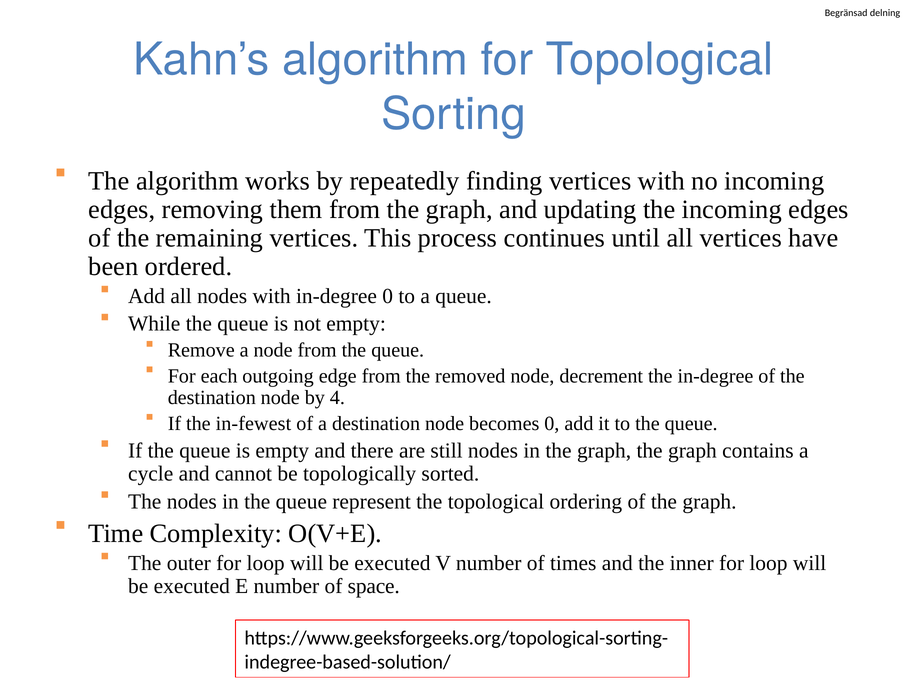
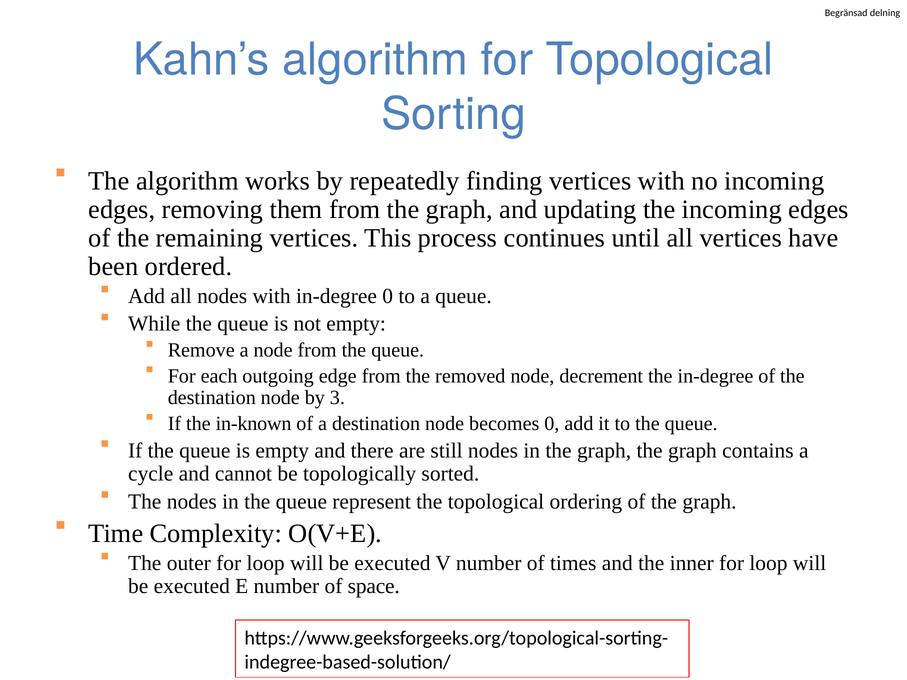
4: 4 -> 3
in-fewest: in-fewest -> in-known
